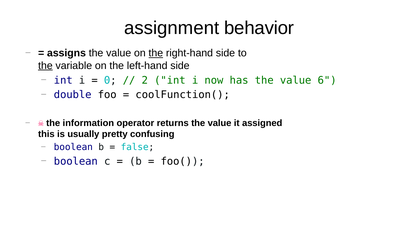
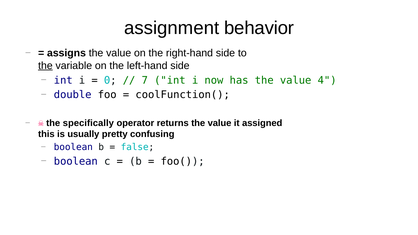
the at (156, 53) underline: present -> none
2: 2 -> 7
6: 6 -> 4
information: information -> specifically
